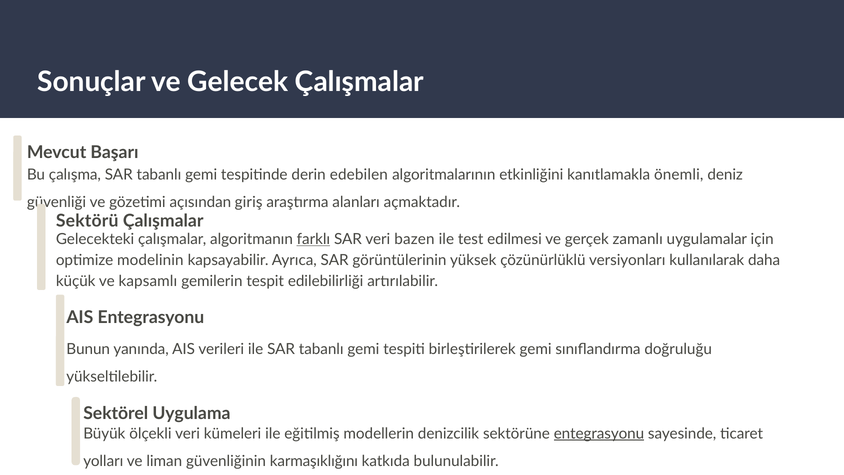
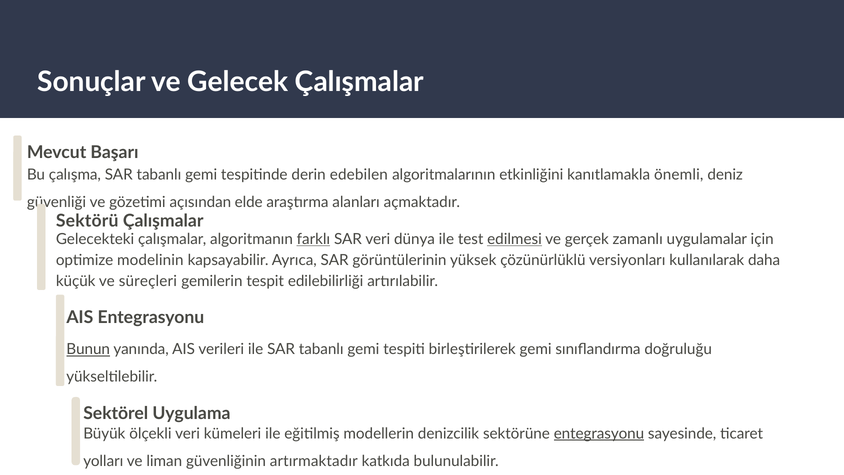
giriş: giriş -> elde
bazen: bazen -> dünya
edilmesi underline: none -> present
kapsamlı: kapsamlı -> süreçleri
Bunun underline: none -> present
karmaşıklığını: karmaşıklığını -> artırmaktadır
